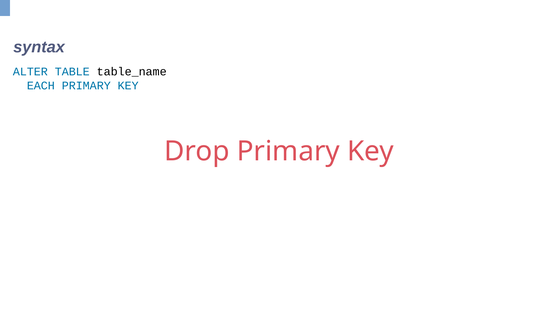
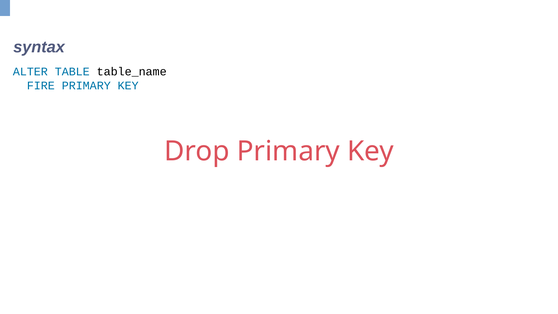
EACH: EACH -> FIRE
